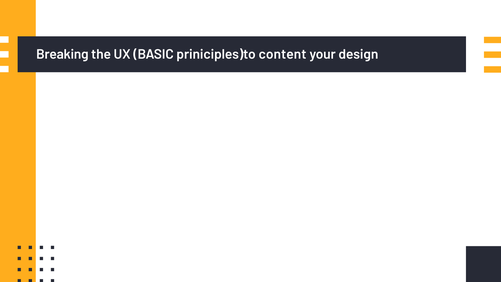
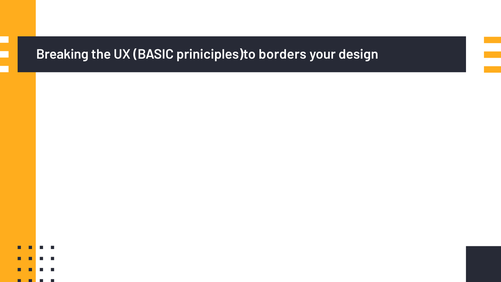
content: content -> borders
